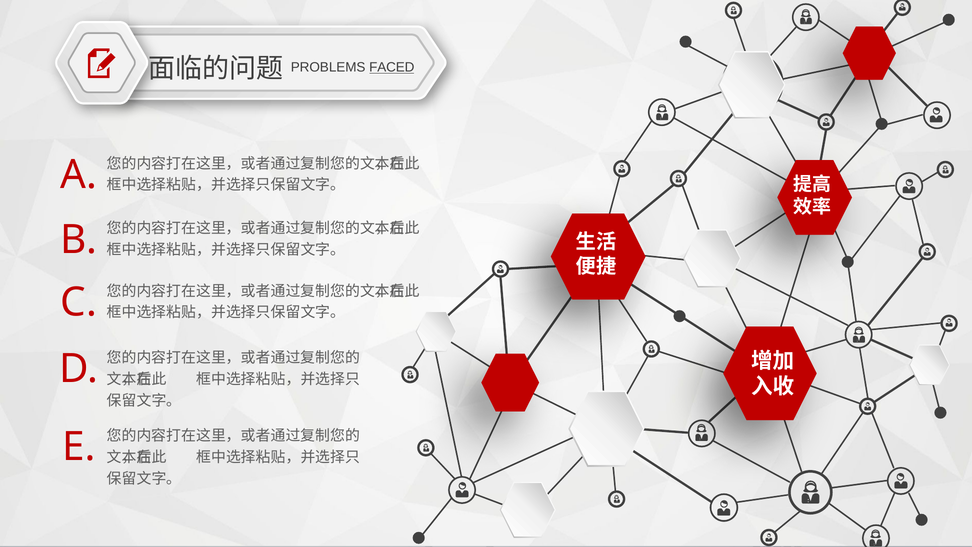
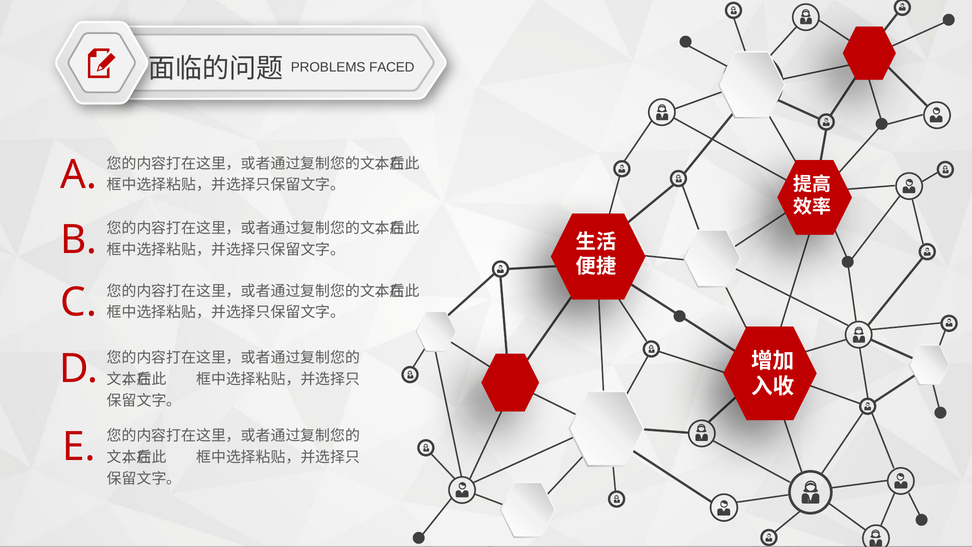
FACED underline: present -> none
